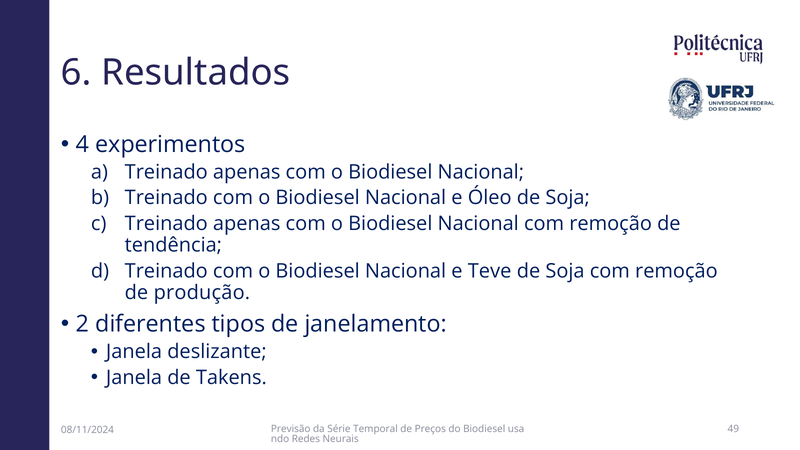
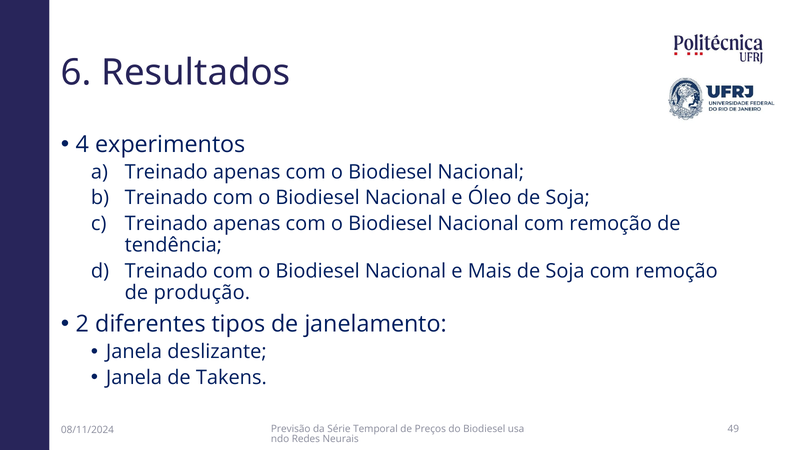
Teve: Teve -> Mais
